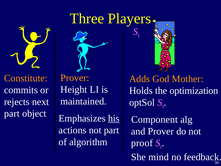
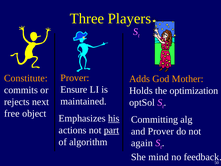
Height: Height -> Ensure
part at (12, 113): part -> free
Component: Component -> Committing
part at (112, 130) underline: none -> present
proof: proof -> again
